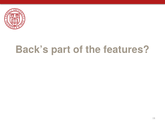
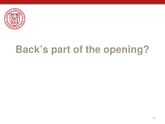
features: features -> opening
